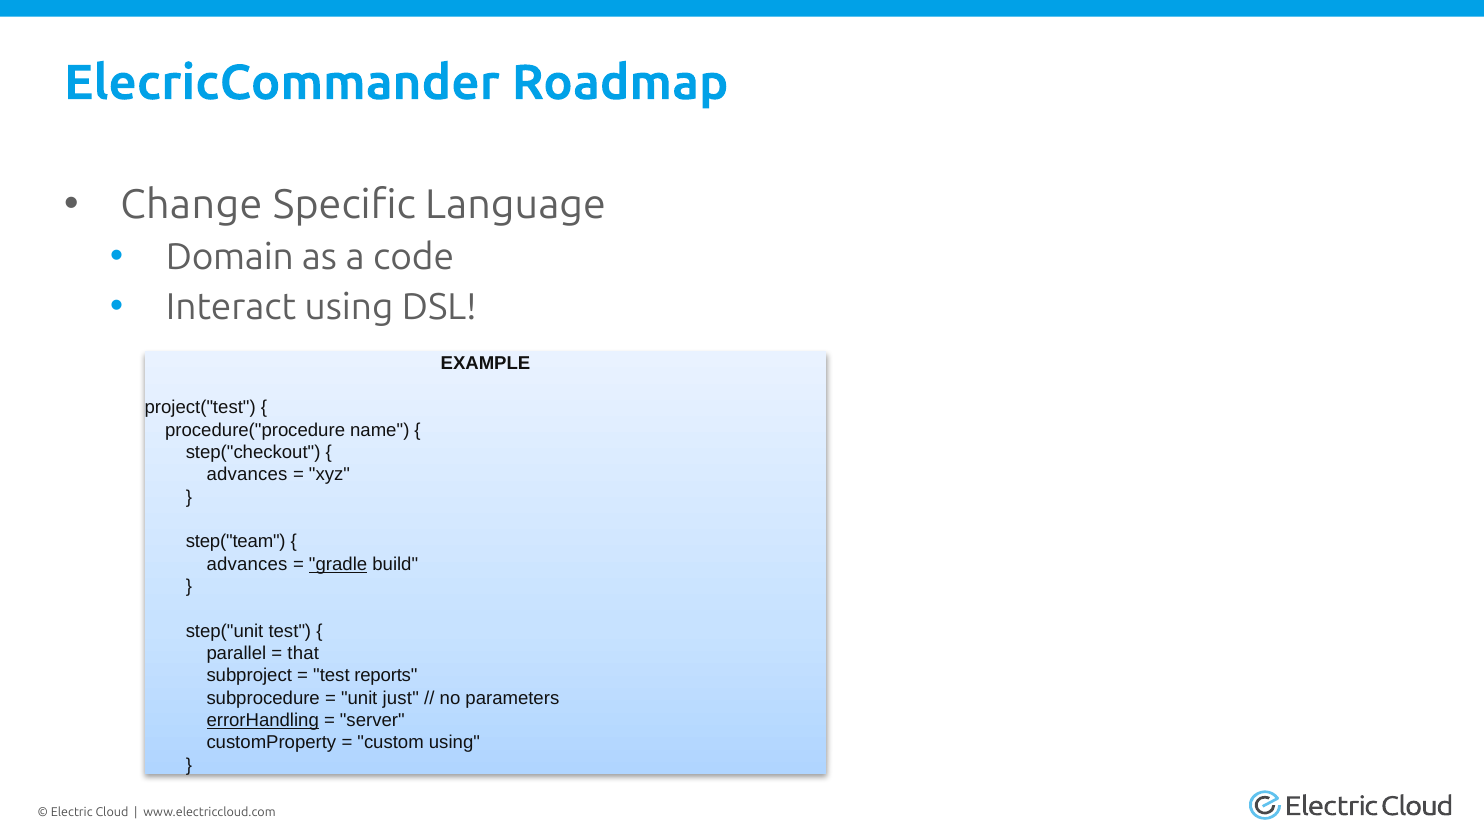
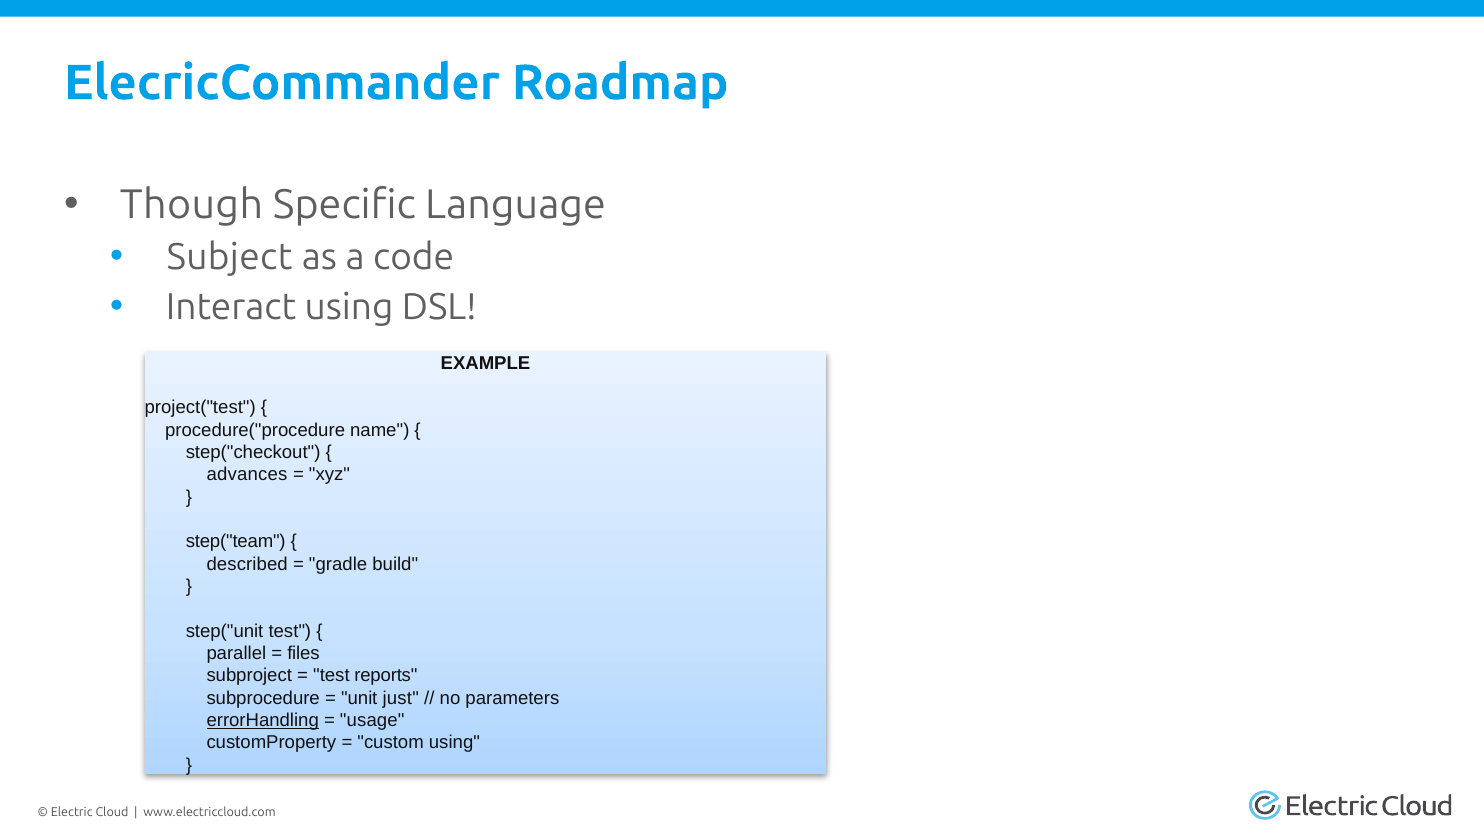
Change: Change -> Though
Domain: Domain -> Subject
advances at (247, 564): advances -> described
gradle underline: present -> none
that: that -> files
server: server -> usage
